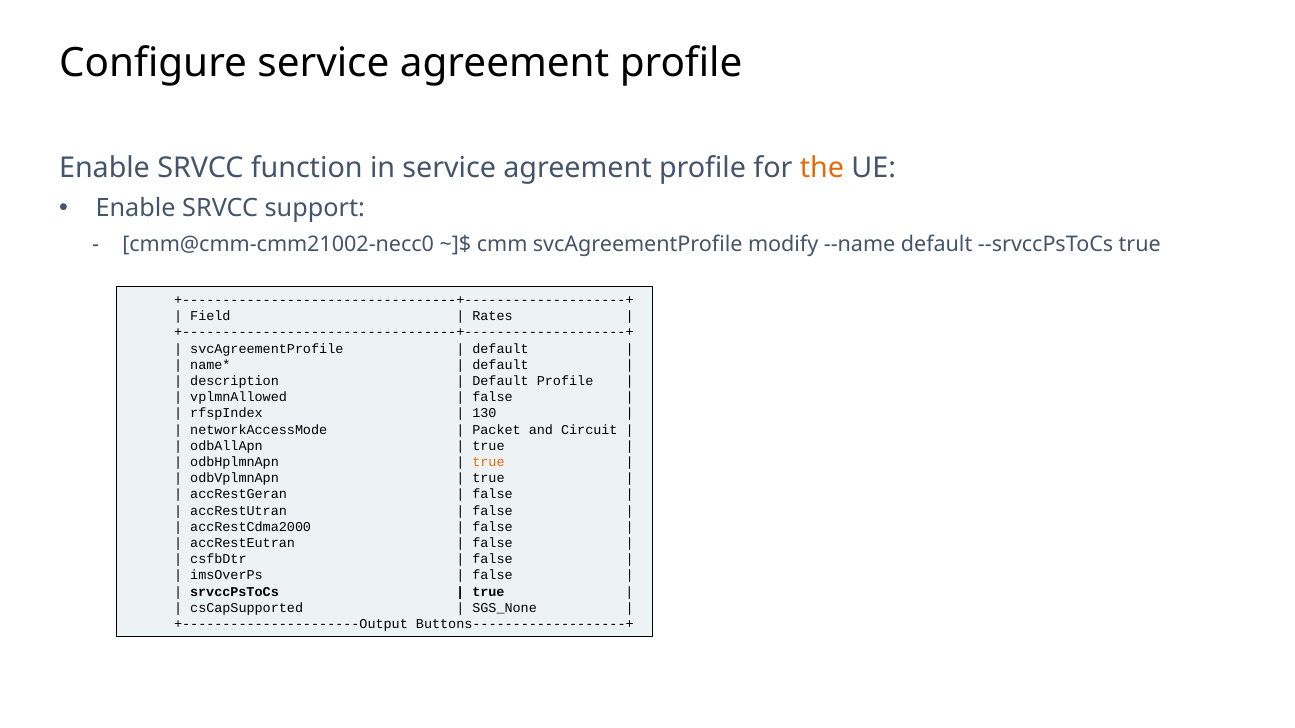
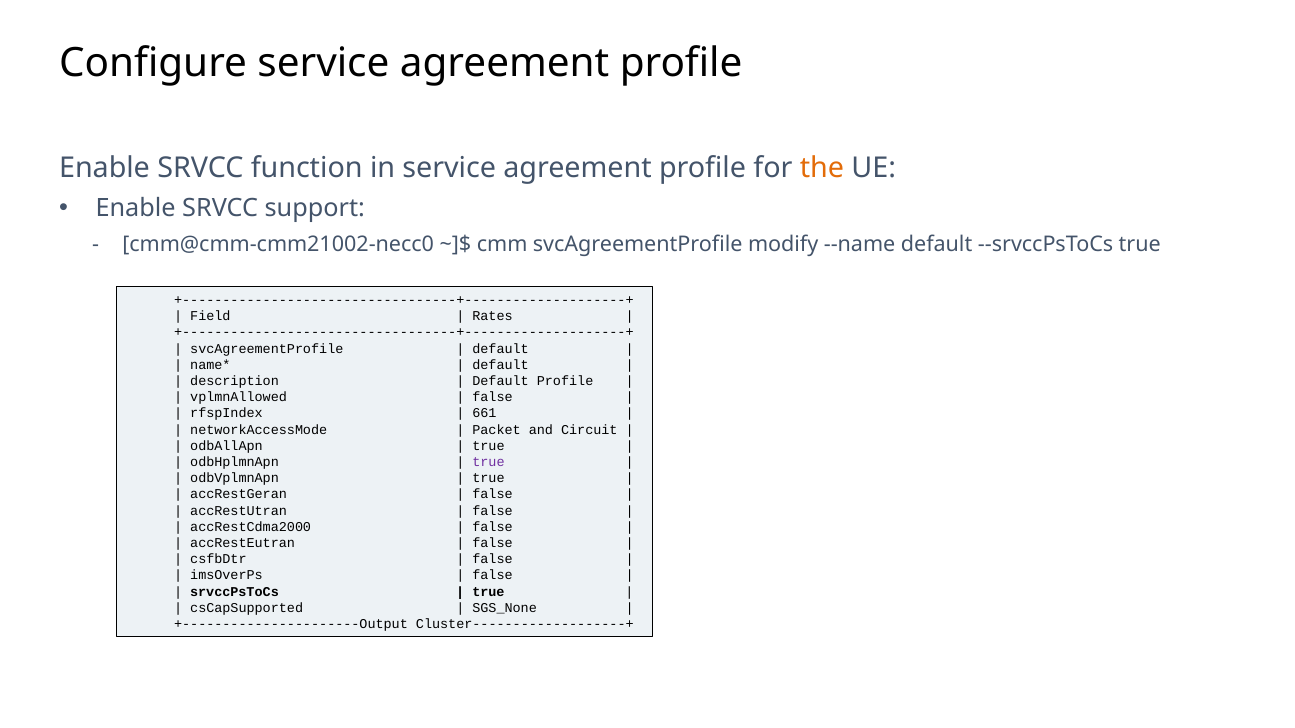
130: 130 -> 661
true at (488, 462) colour: orange -> purple
Buttons-------------------+: Buttons-------------------+ -> Cluster-------------------+
